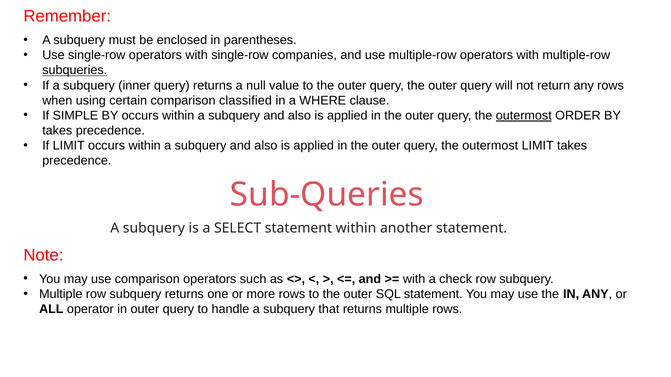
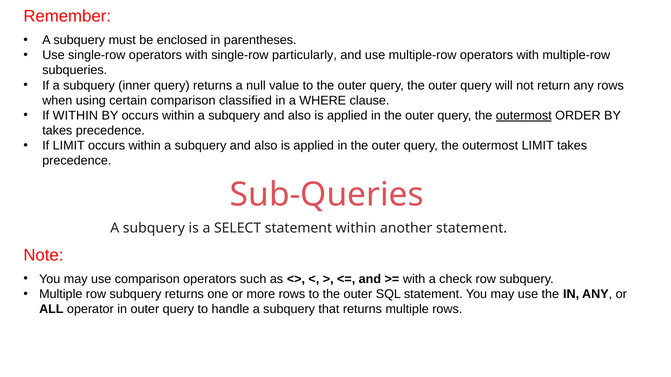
companies: companies -> particularly
subqueries underline: present -> none
If SIMPLE: SIMPLE -> WITHIN
